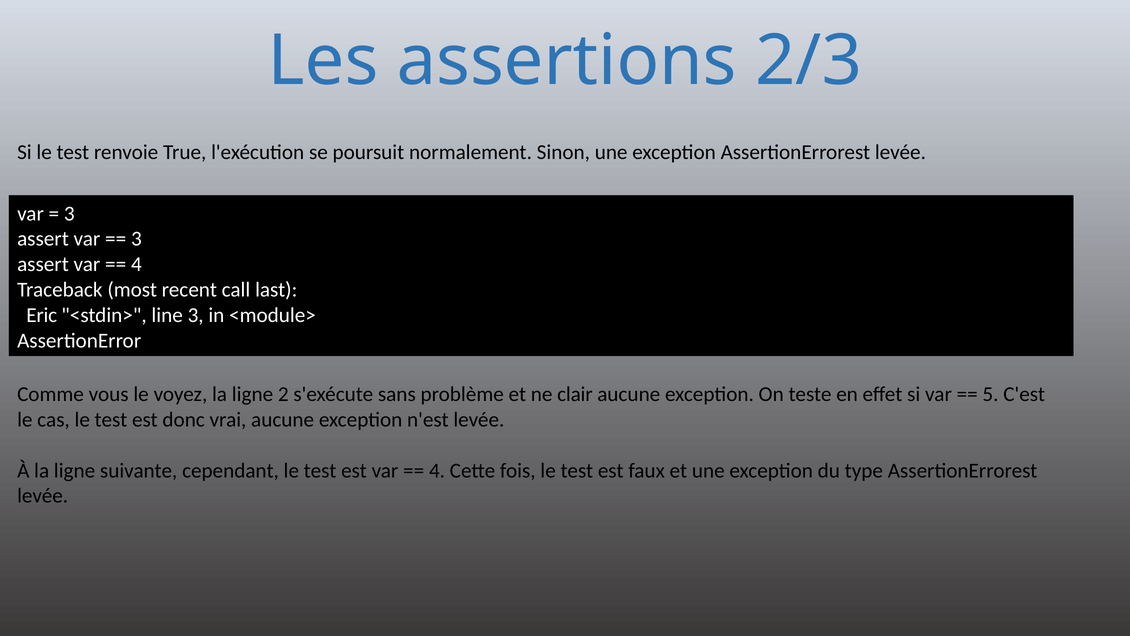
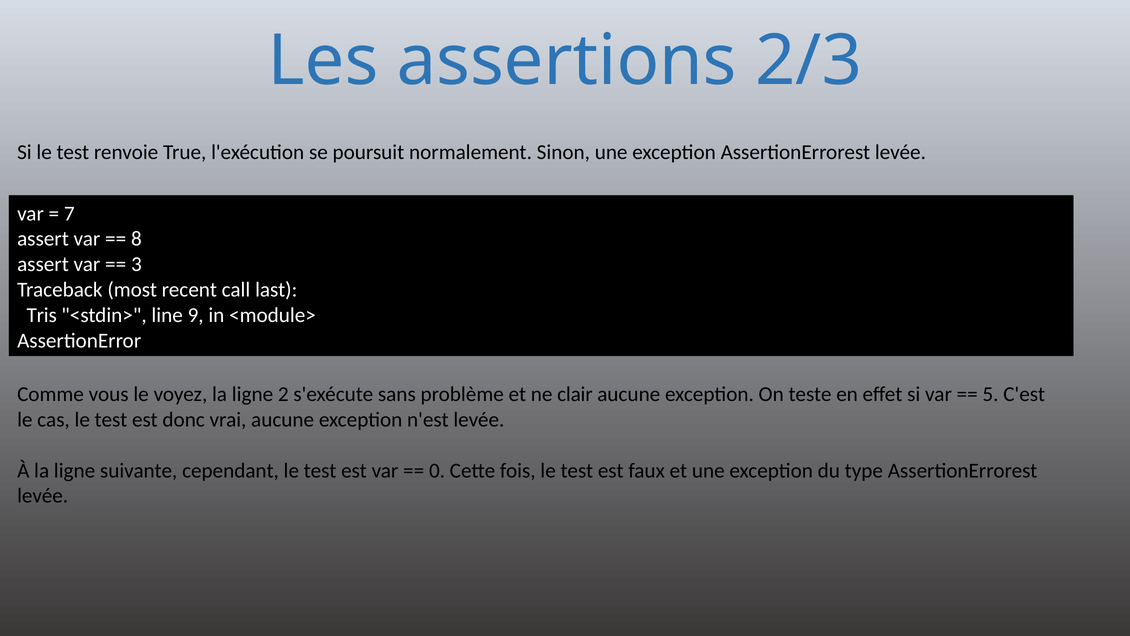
3 at (69, 213): 3 -> 7
3 at (136, 239): 3 -> 8
4 at (136, 264): 4 -> 3
Eric: Eric -> Tris
line 3: 3 -> 9
4 at (437, 470): 4 -> 0
